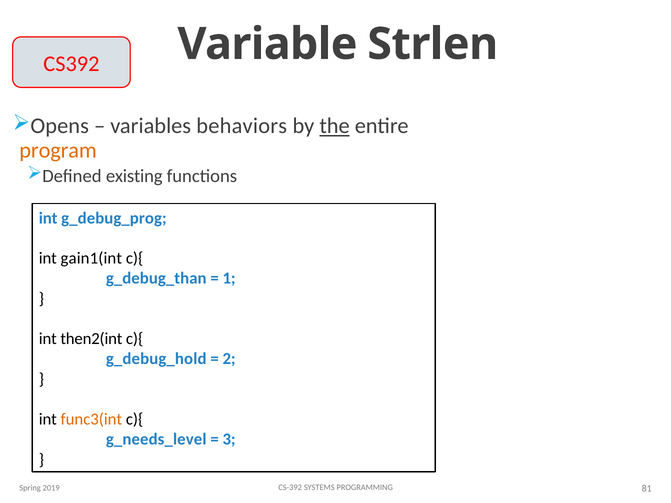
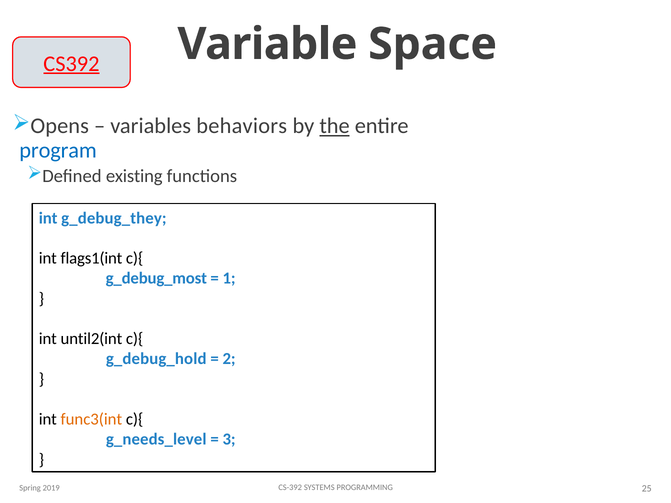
Strlen: Strlen -> Space
CS392 underline: none -> present
program colour: orange -> blue
g_debug_prog: g_debug_prog -> g_debug_they
gain1(int: gain1(int -> flags1(int
g_debug_than: g_debug_than -> g_debug_most
then2(int: then2(int -> until2(int
81: 81 -> 25
